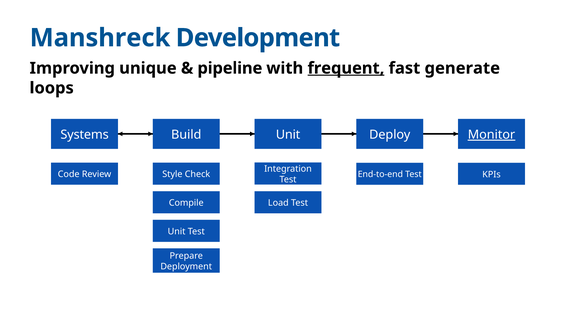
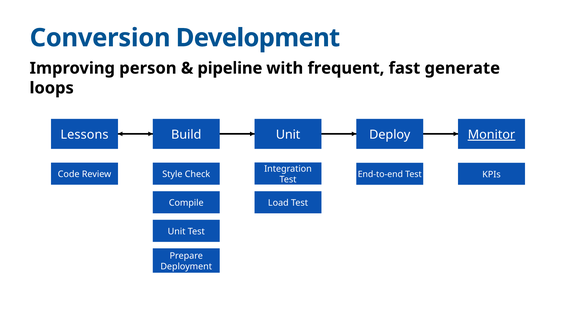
Manshreck: Manshreck -> Conversion
unique: unique -> person
frequent underline: present -> none
Systems: Systems -> Lessons
